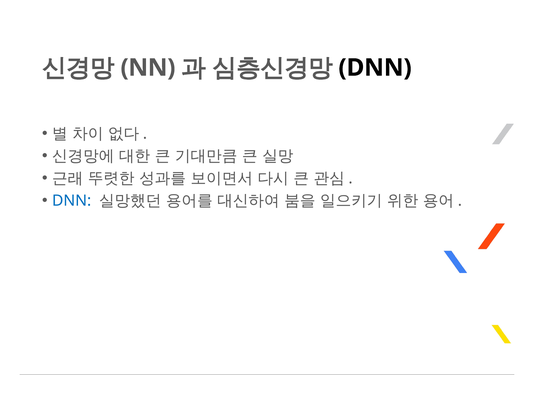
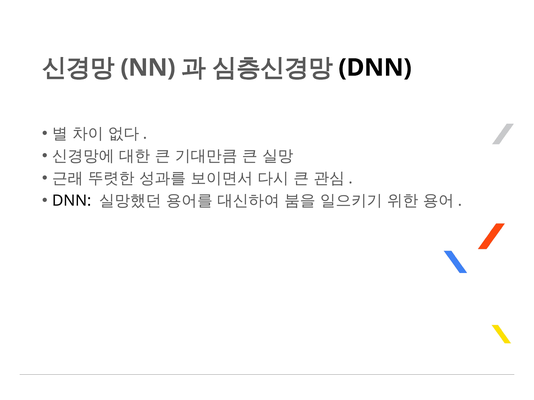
DNN at (72, 201) colour: blue -> black
